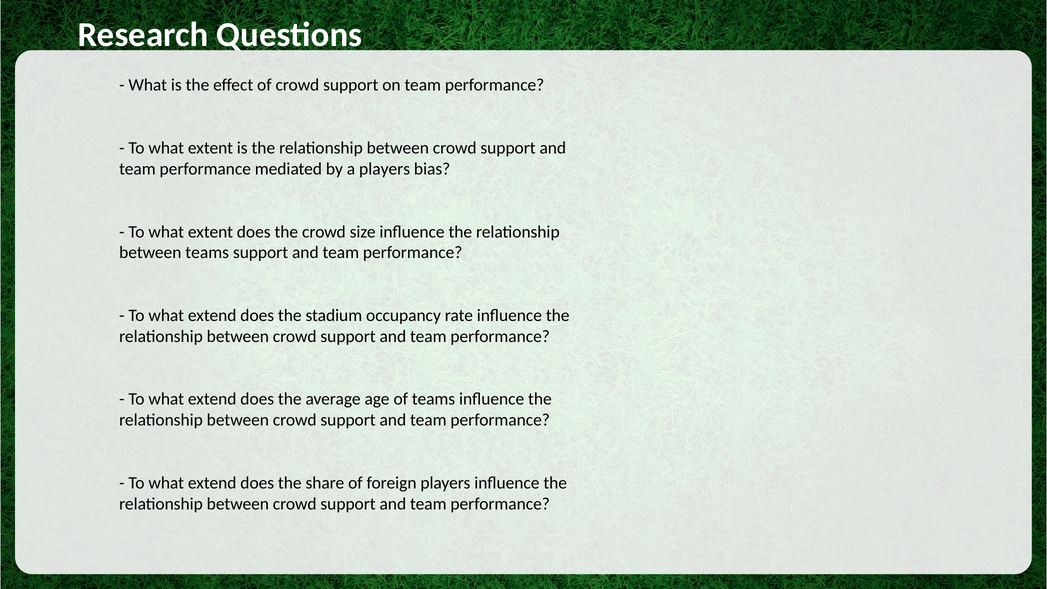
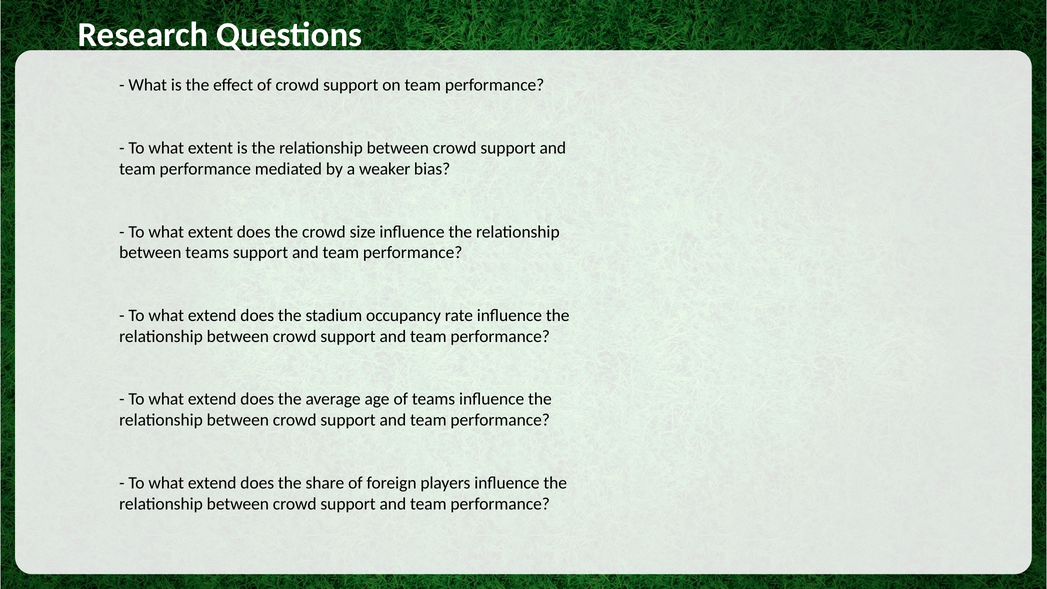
a players: players -> weaker
